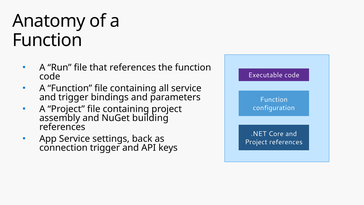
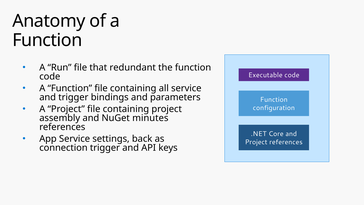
that references: references -> redundant
building: building -> minutes
